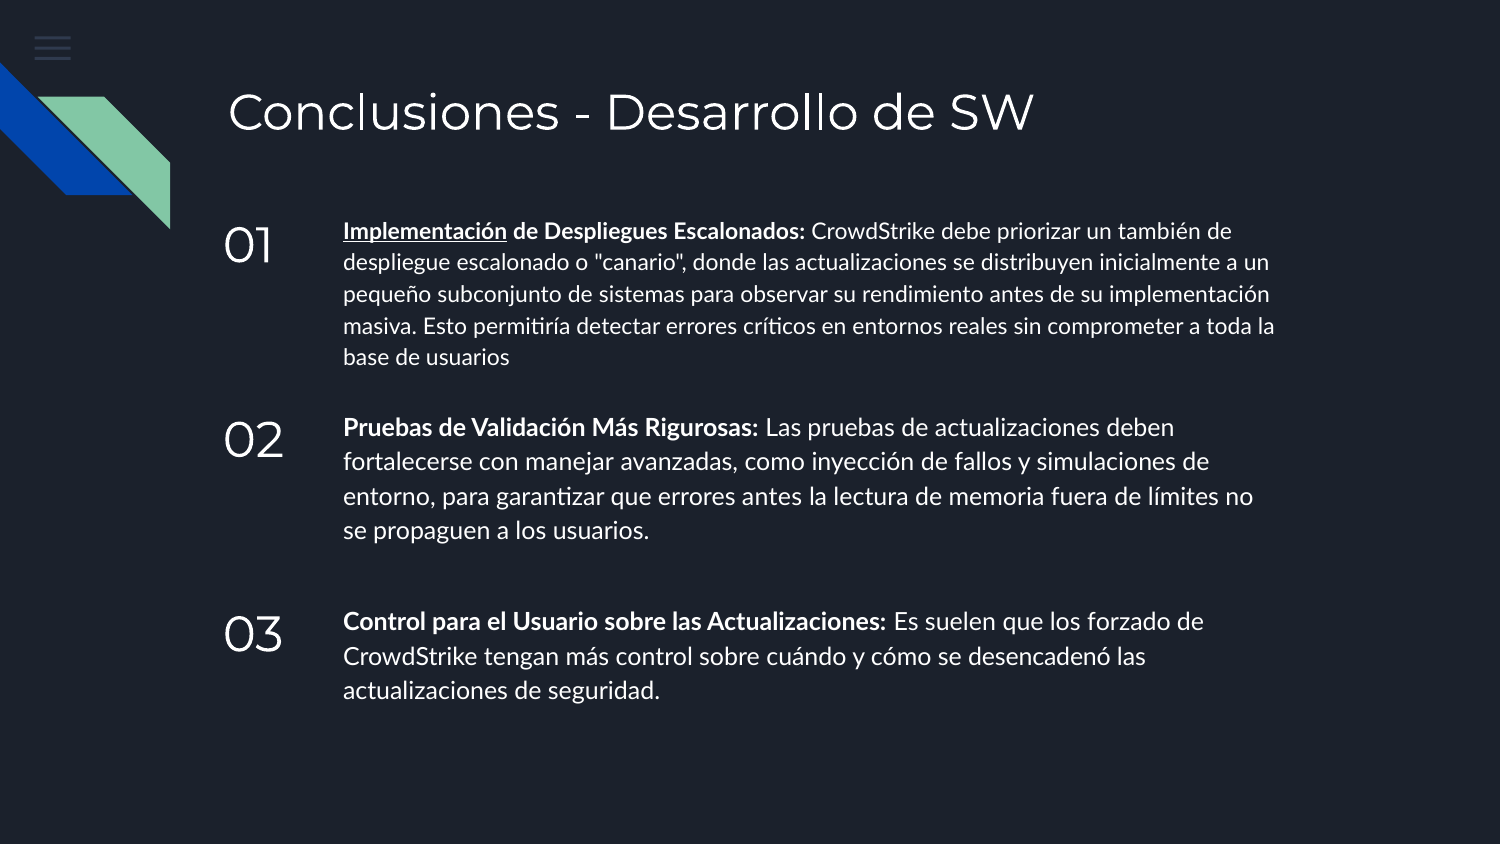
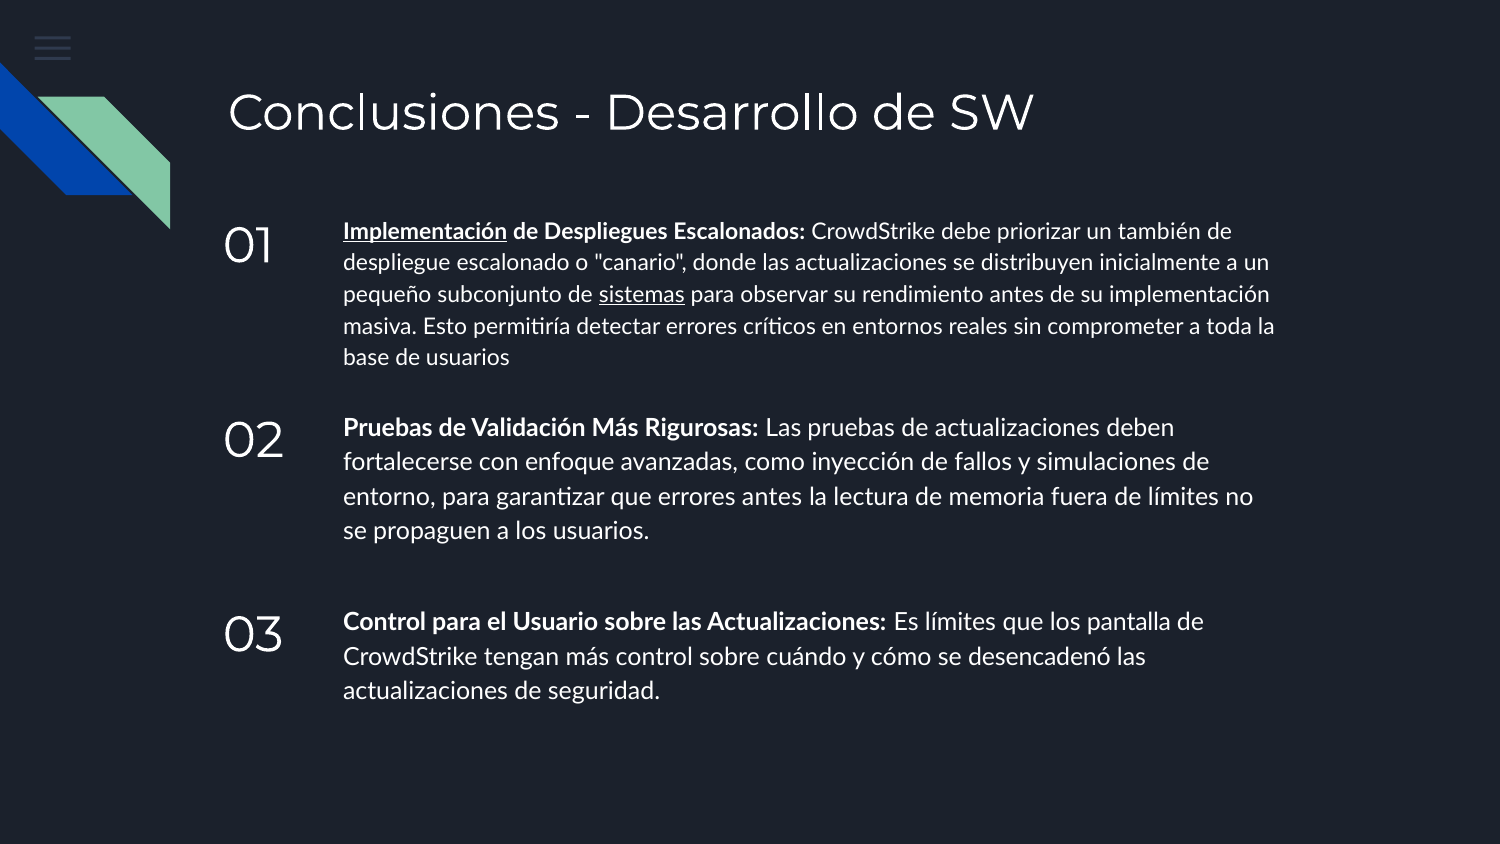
sistemas underline: none -> present
manejar: manejar -> enfoque
Es suelen: suelen -> límites
forzado: forzado -> pantalla
